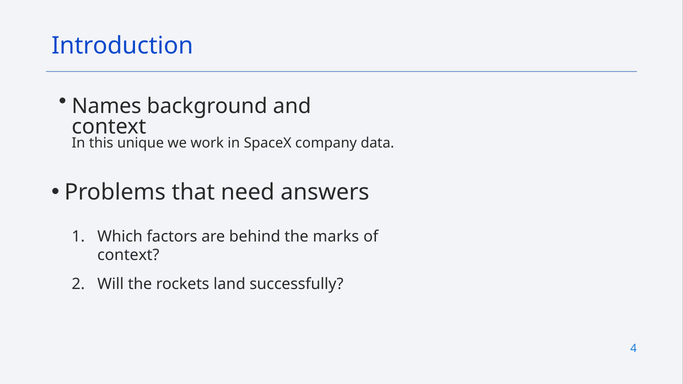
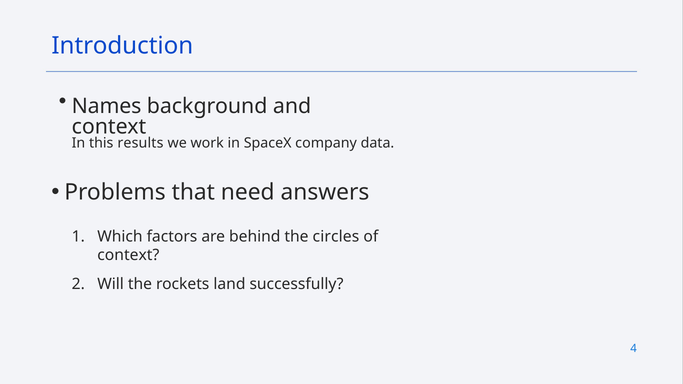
unique: unique -> results
marks: marks -> circles
